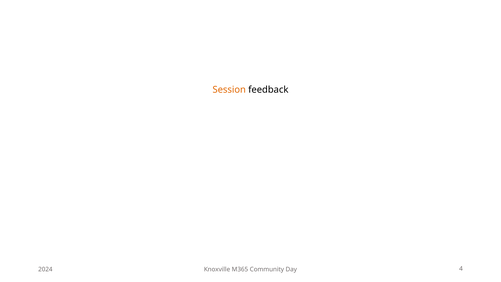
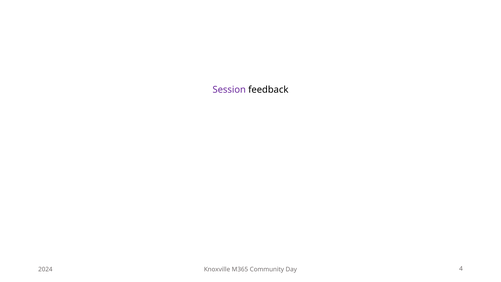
Session colour: orange -> purple
